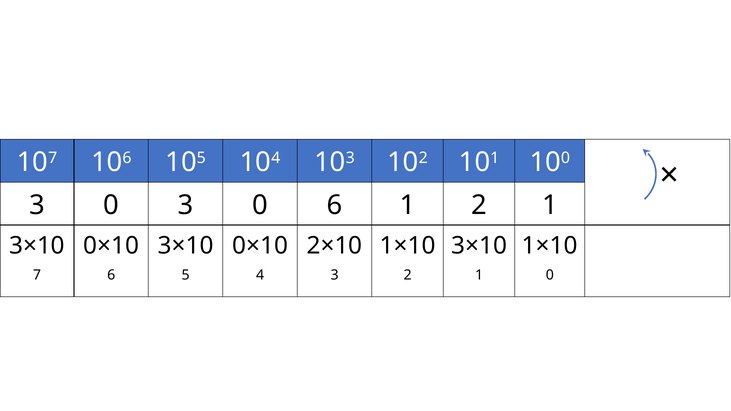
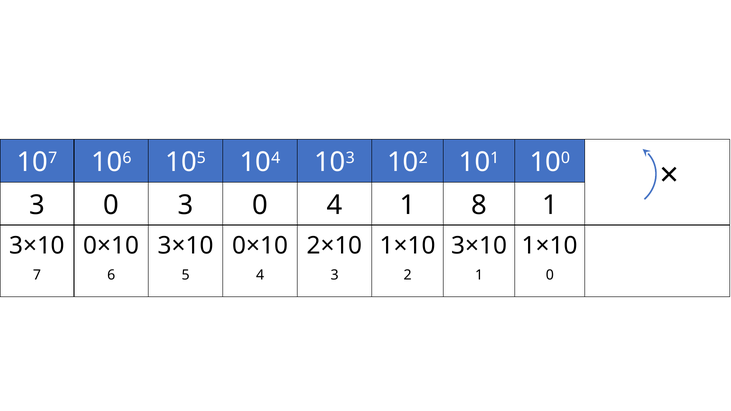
0 6: 6 -> 4
1 2: 2 -> 8
